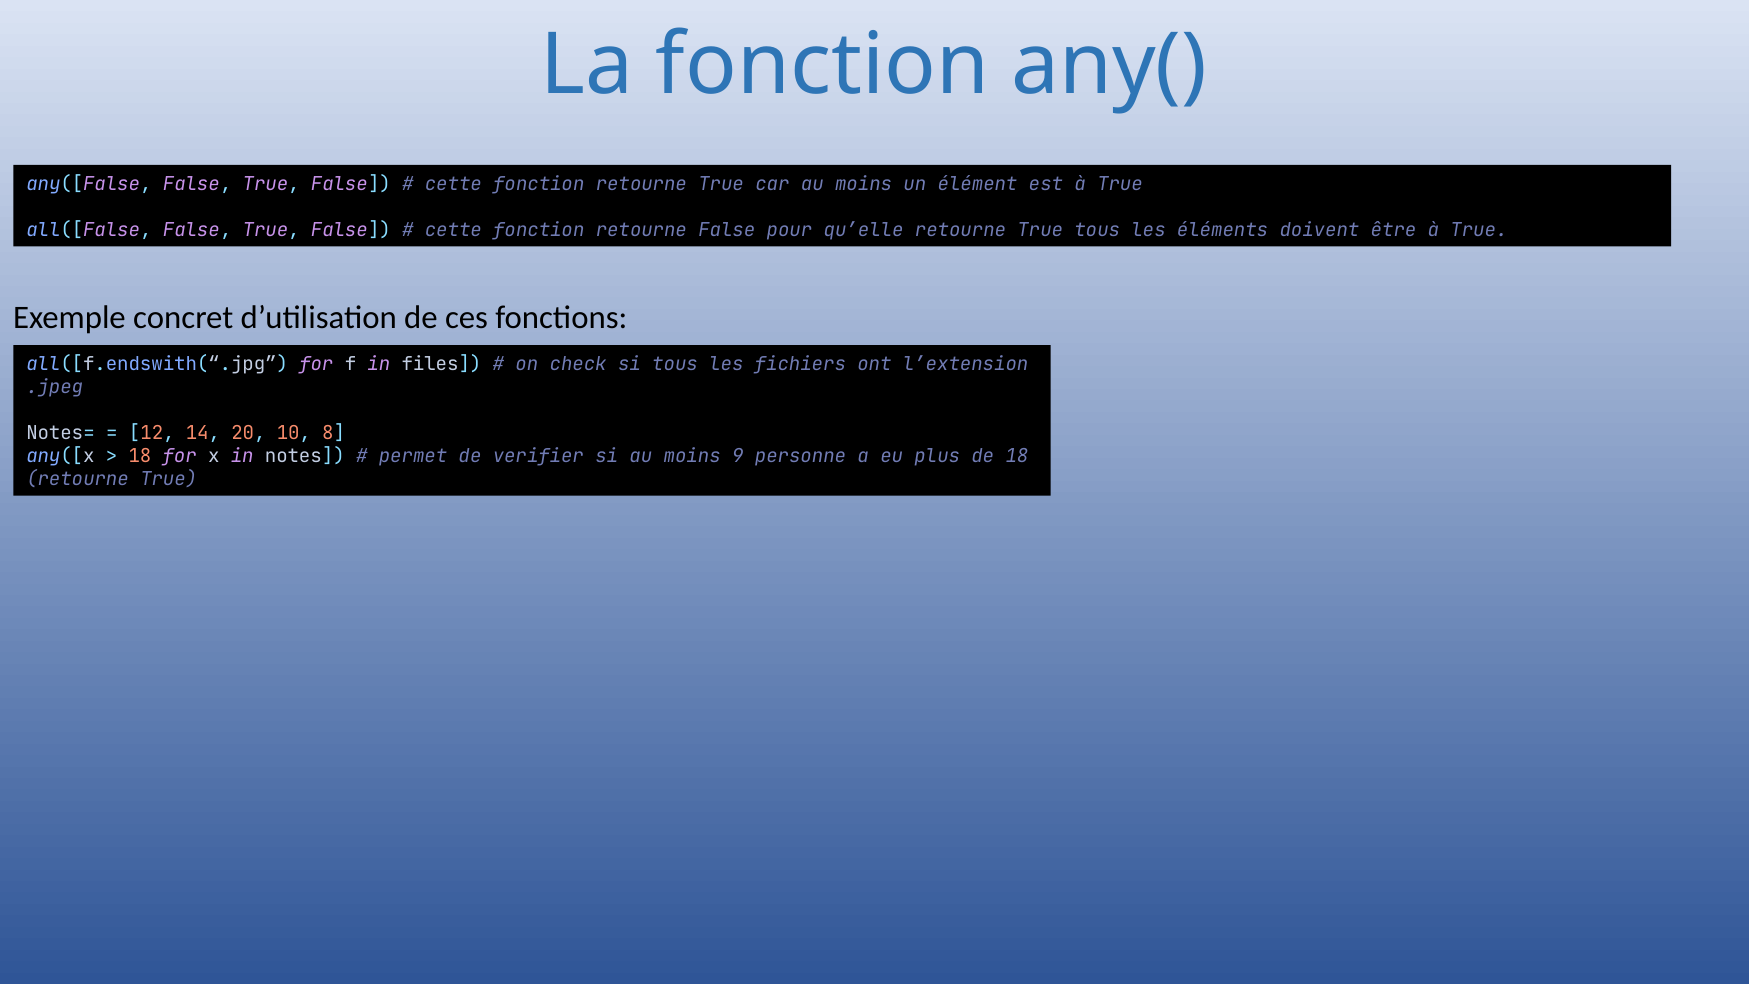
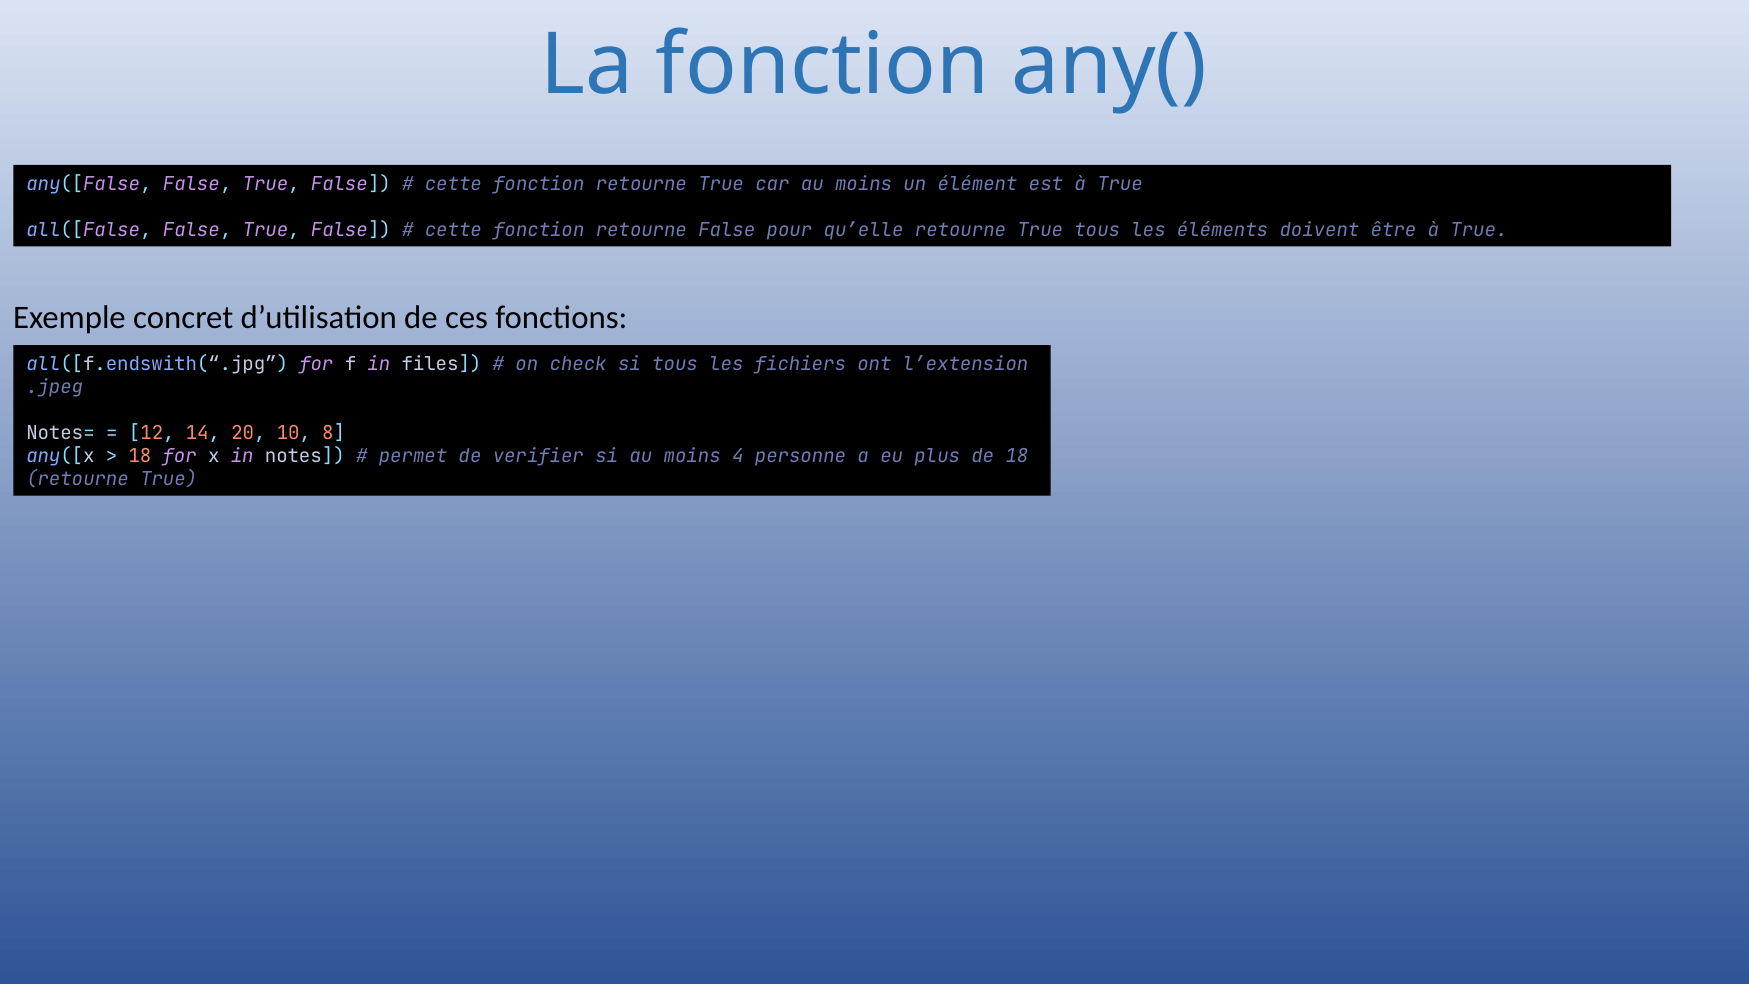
9: 9 -> 4
